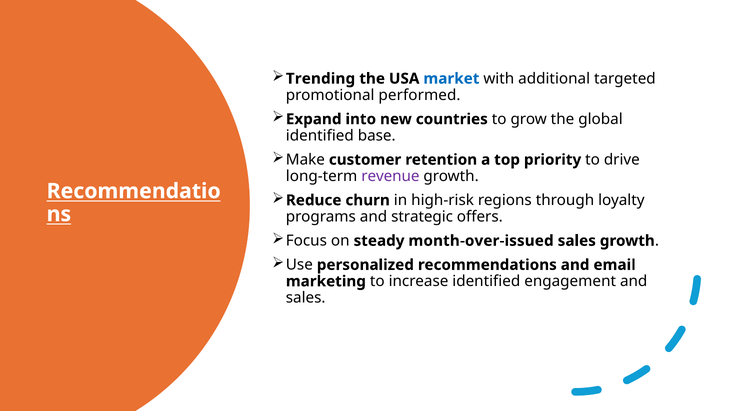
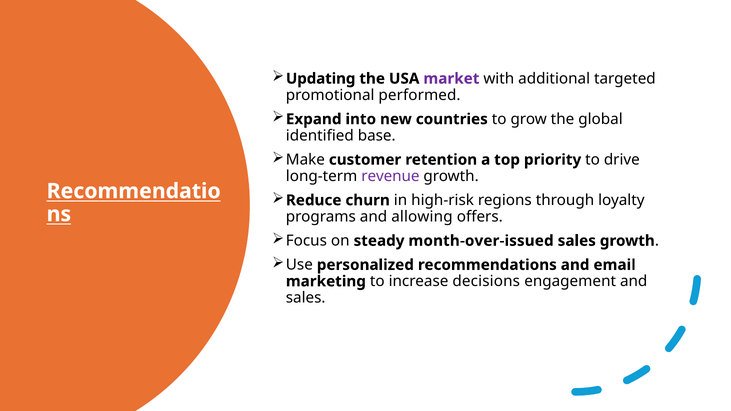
Trending: Trending -> Updating
market colour: blue -> purple
strategic: strategic -> allowing
increase identified: identified -> decisions
